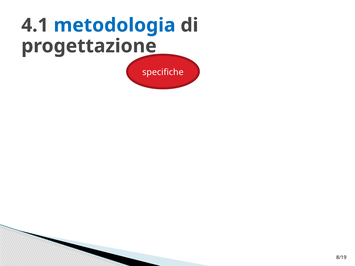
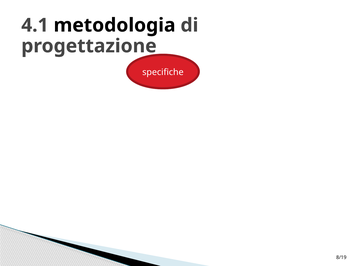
metodologia colour: blue -> black
